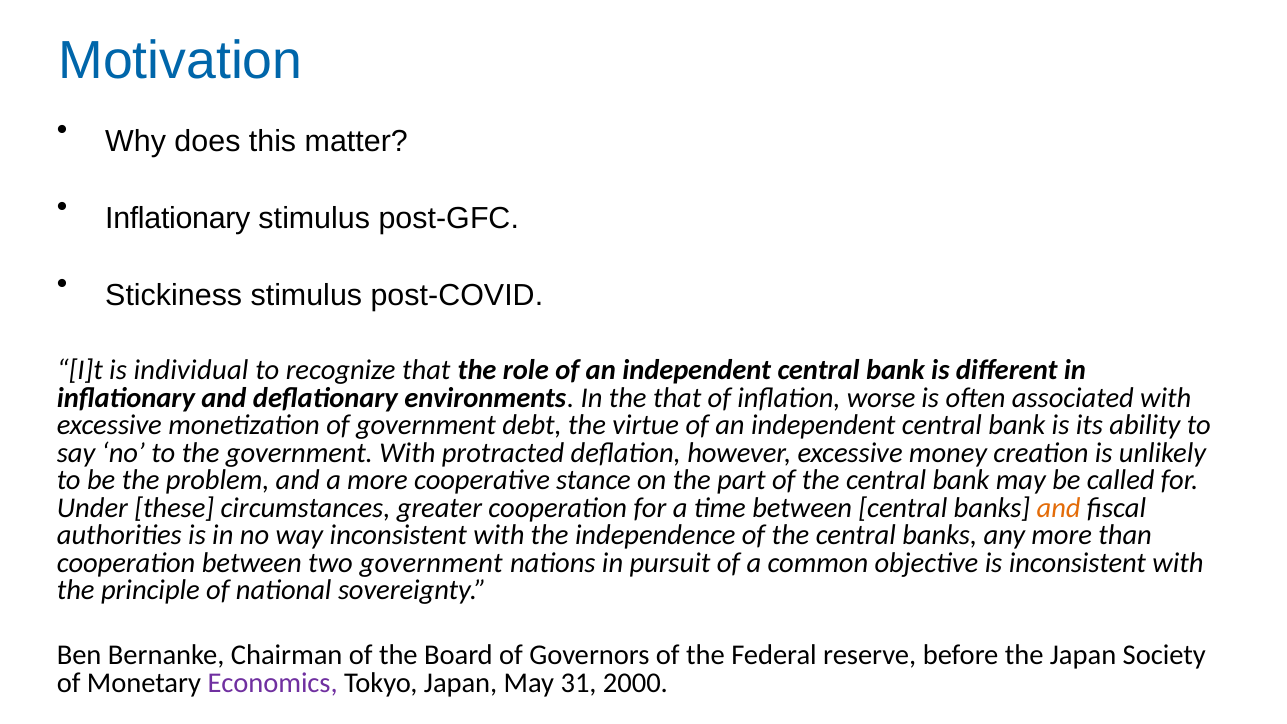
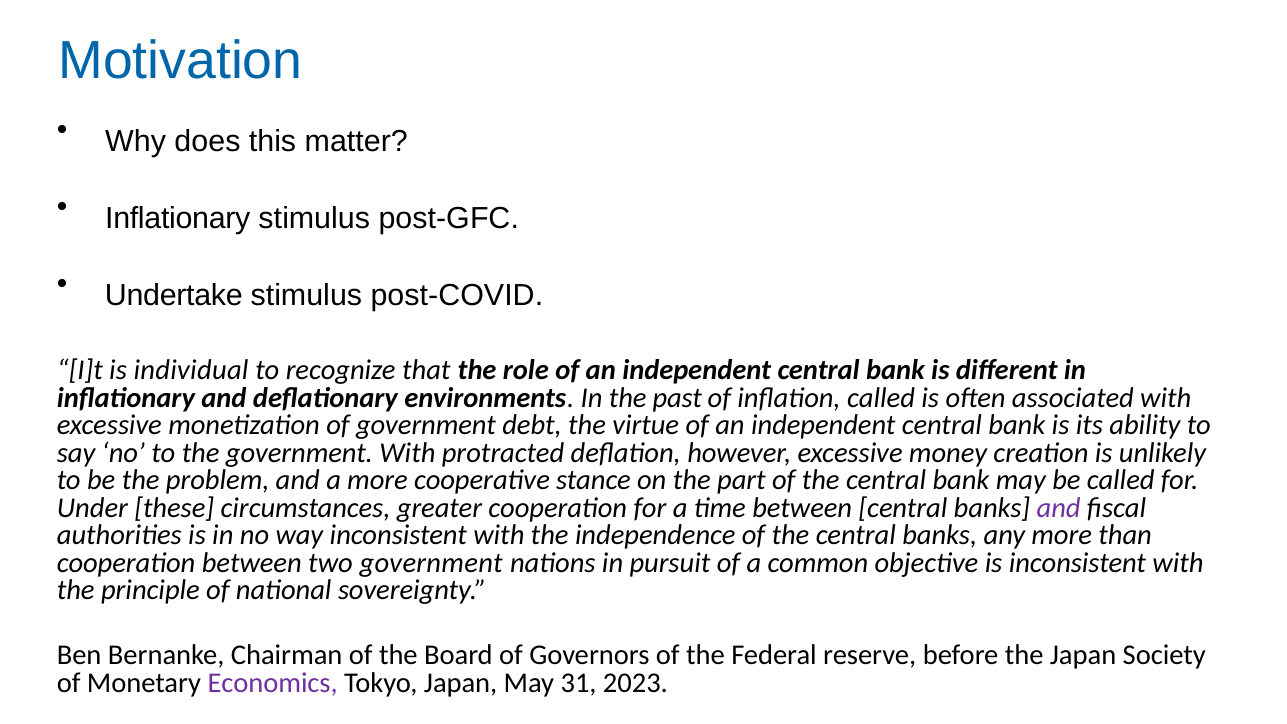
Stickiness: Stickiness -> Undertake
the that: that -> past
inflation worse: worse -> called
and at (1059, 508) colour: orange -> purple
2000: 2000 -> 2023
